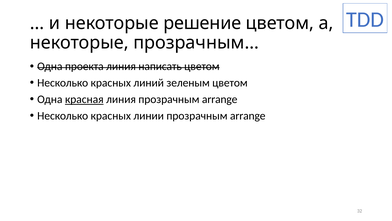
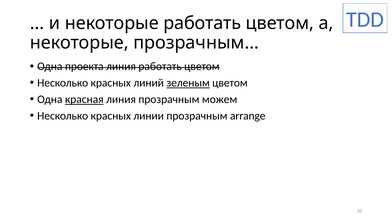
некоторые решение: решение -> работать
линия написать: написать -> работать
зеленым underline: none -> present
линия прозрачным arrange: arrange -> можем
